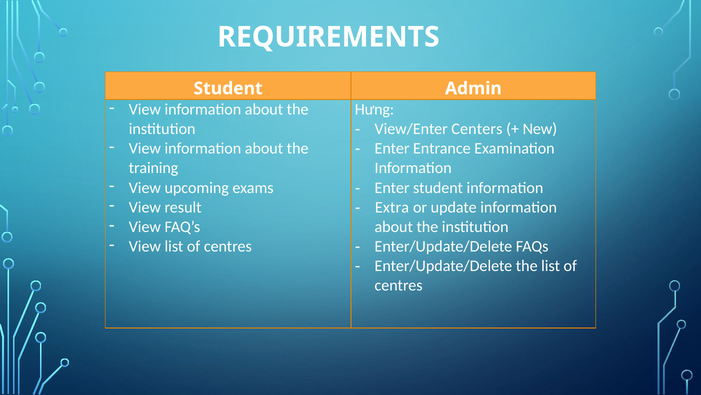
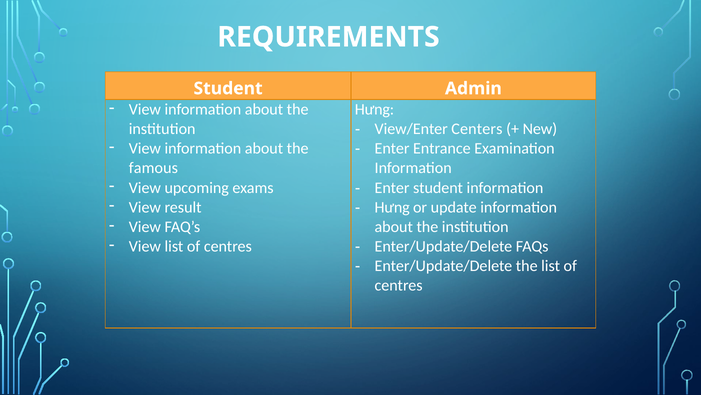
training: training -> famous
Extra at (392, 207): Extra -> Hưng
